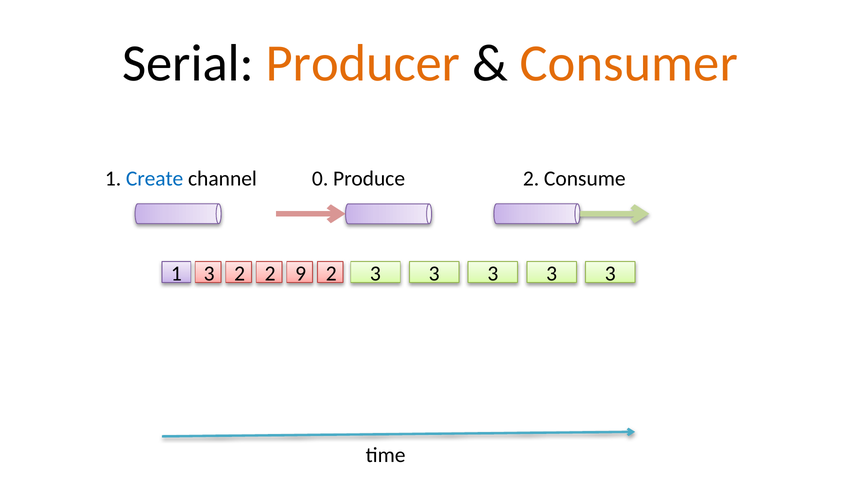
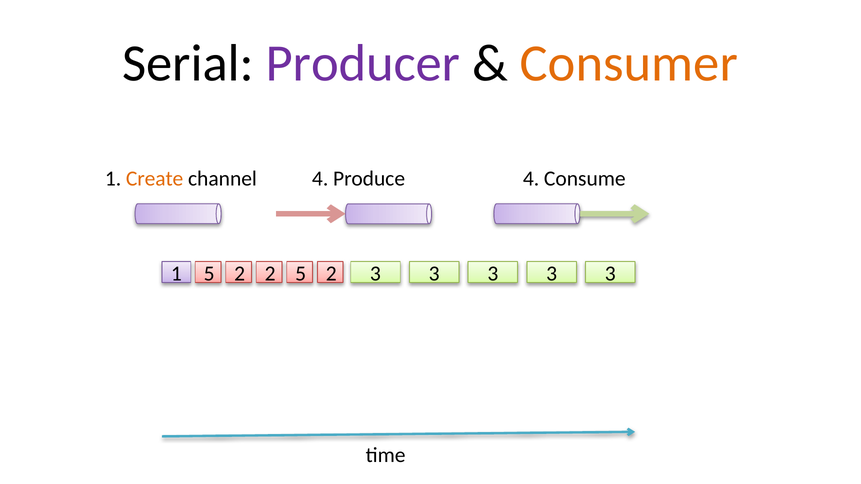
Producer colour: orange -> purple
Create colour: blue -> orange
channel 0: 0 -> 4
Produce 2: 2 -> 4
1 3: 3 -> 5
2 9: 9 -> 5
